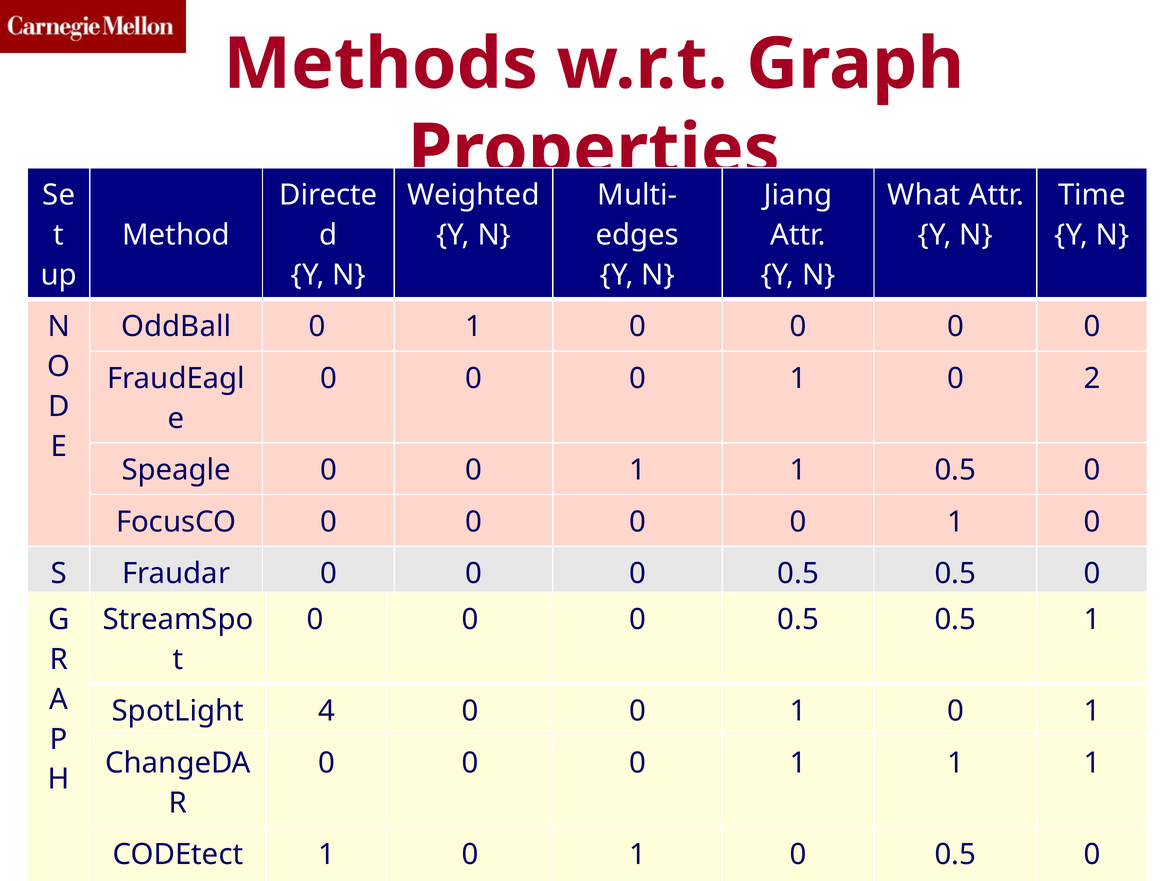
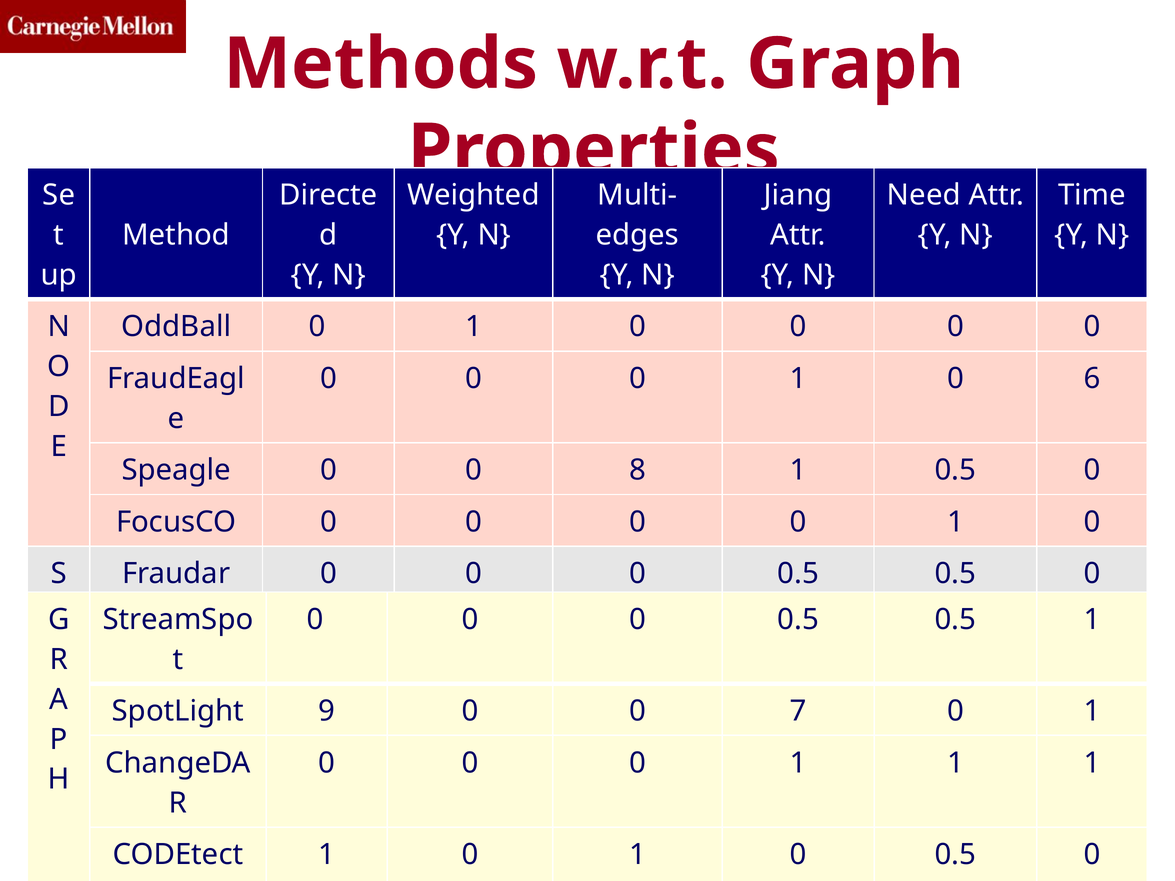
What: What -> Need
2: 2 -> 6
Speagle 0 0 1: 1 -> 8
4: 4 -> 9
1 at (798, 711): 1 -> 7
